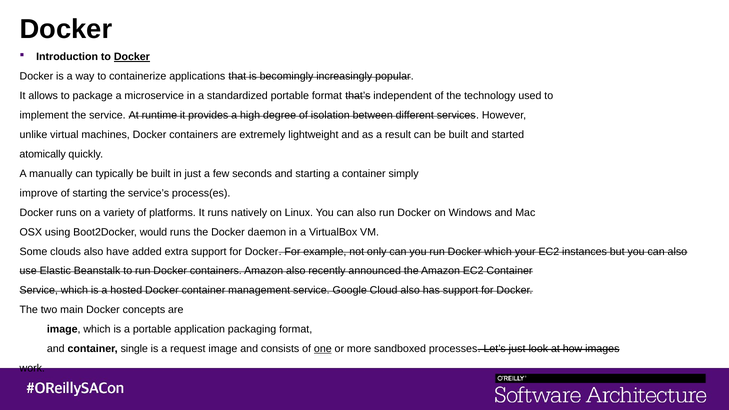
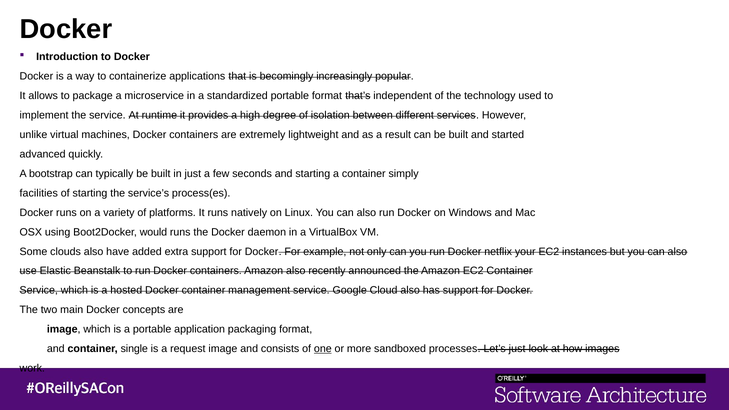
Docker at (132, 57) underline: present -> none
atomically: atomically -> advanced
manually: manually -> bootstrap
improve: improve -> facilities
Docker which: which -> netflix
